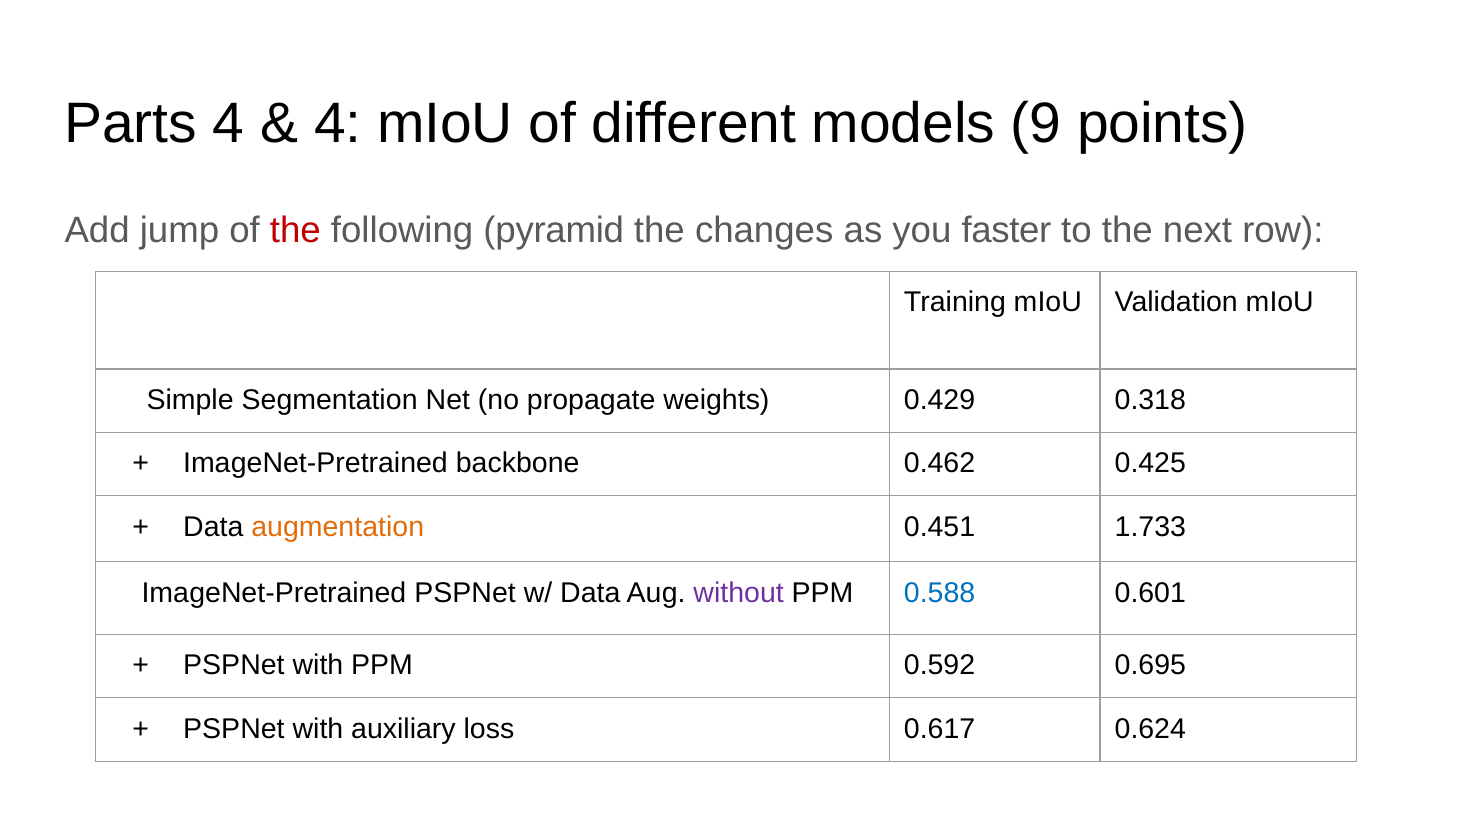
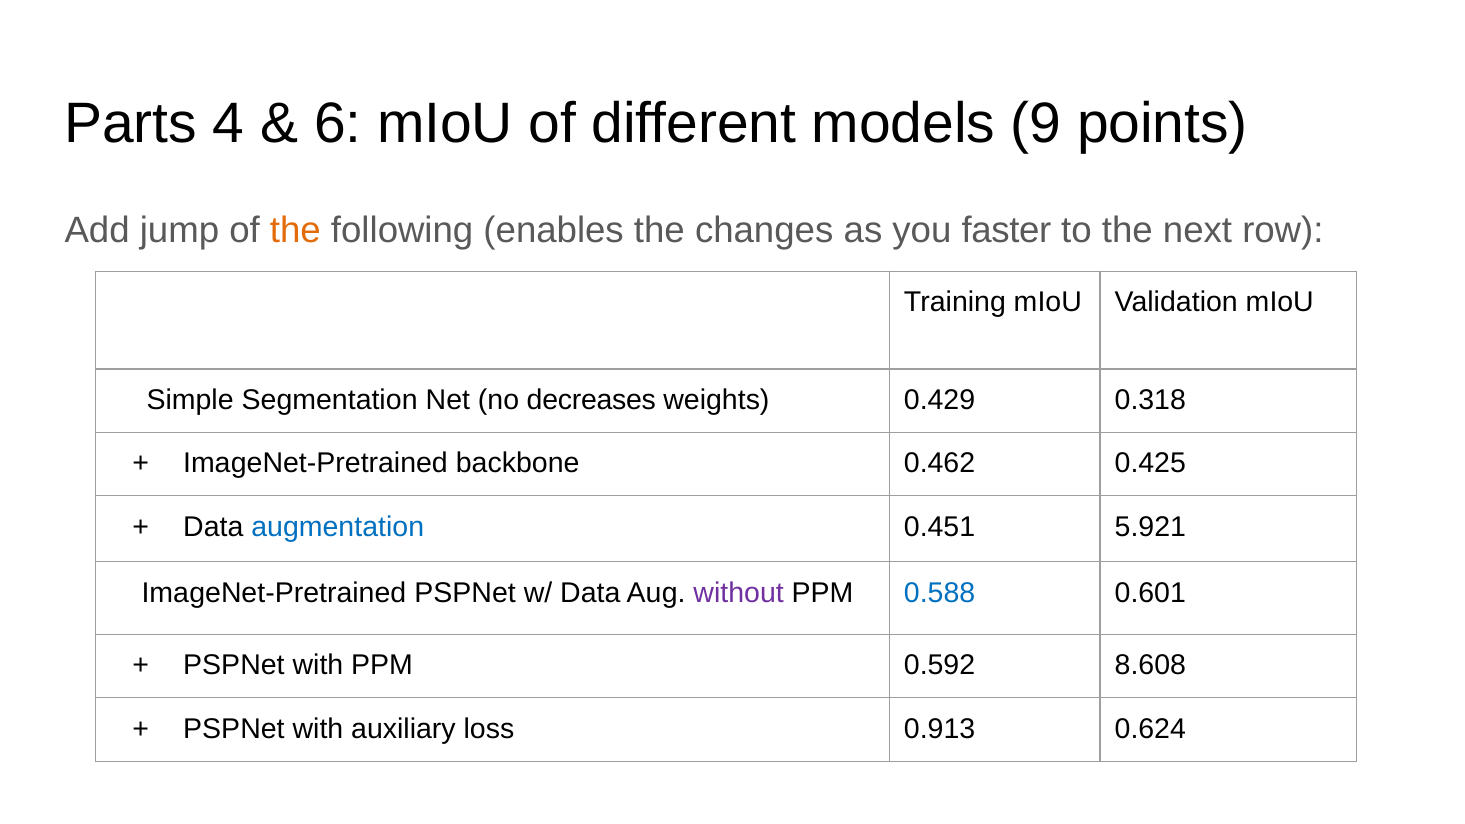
4 at (338, 124): 4 -> 6
the at (295, 230) colour: red -> orange
pyramid: pyramid -> enables
propagate: propagate -> decreases
augmentation colour: orange -> blue
1.733: 1.733 -> 5.921
0.695: 0.695 -> 8.608
0.617: 0.617 -> 0.913
